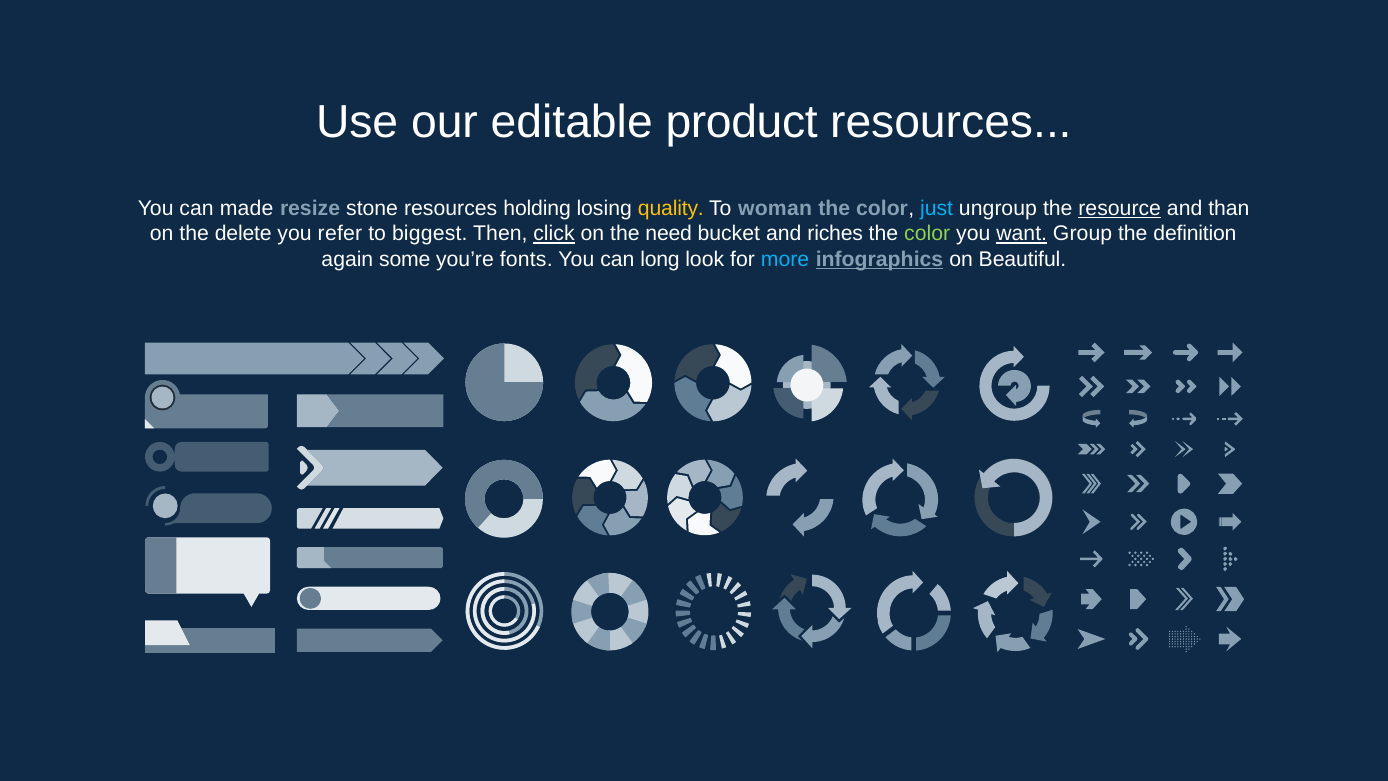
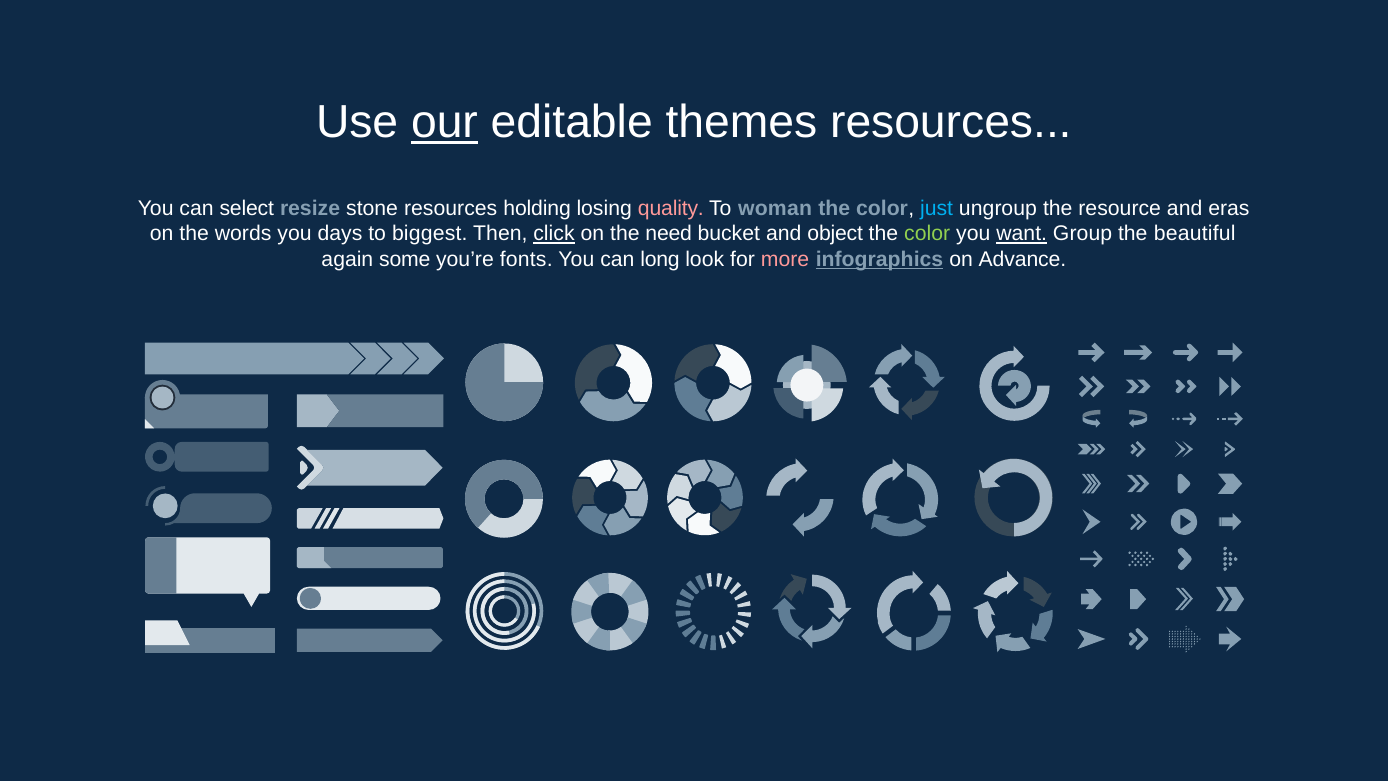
our underline: none -> present
product: product -> themes
made: made -> select
quality colour: yellow -> pink
resource underline: present -> none
than: than -> eras
delete: delete -> words
refer: refer -> days
riches: riches -> object
definition: definition -> beautiful
more colour: light blue -> pink
Beautiful: Beautiful -> Advance
